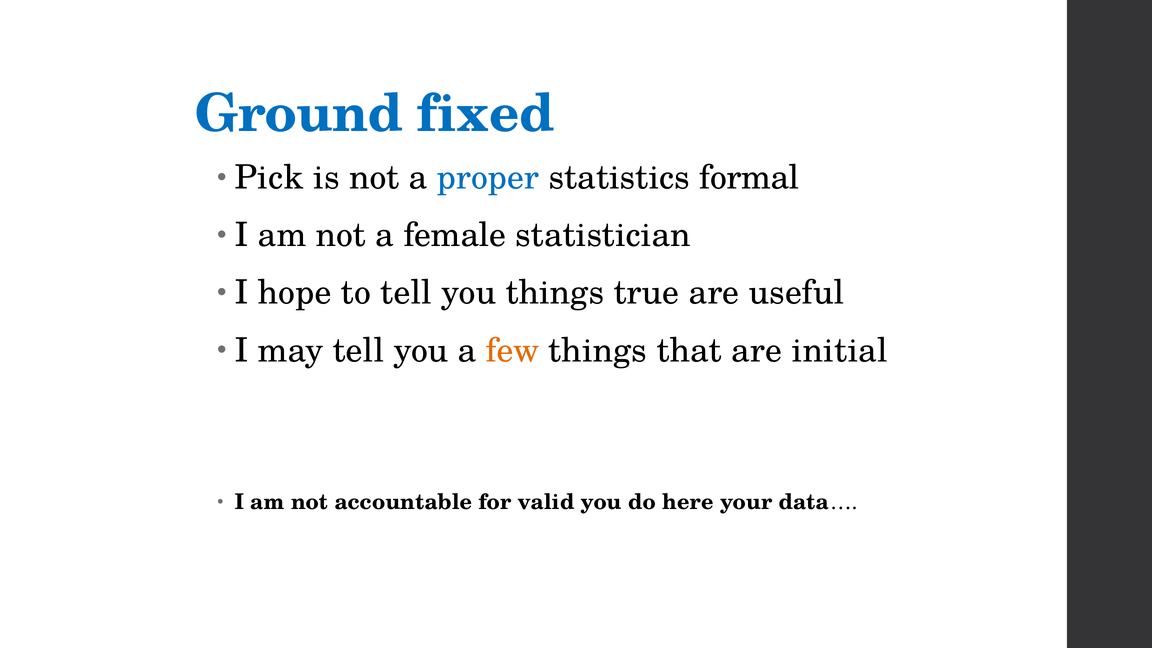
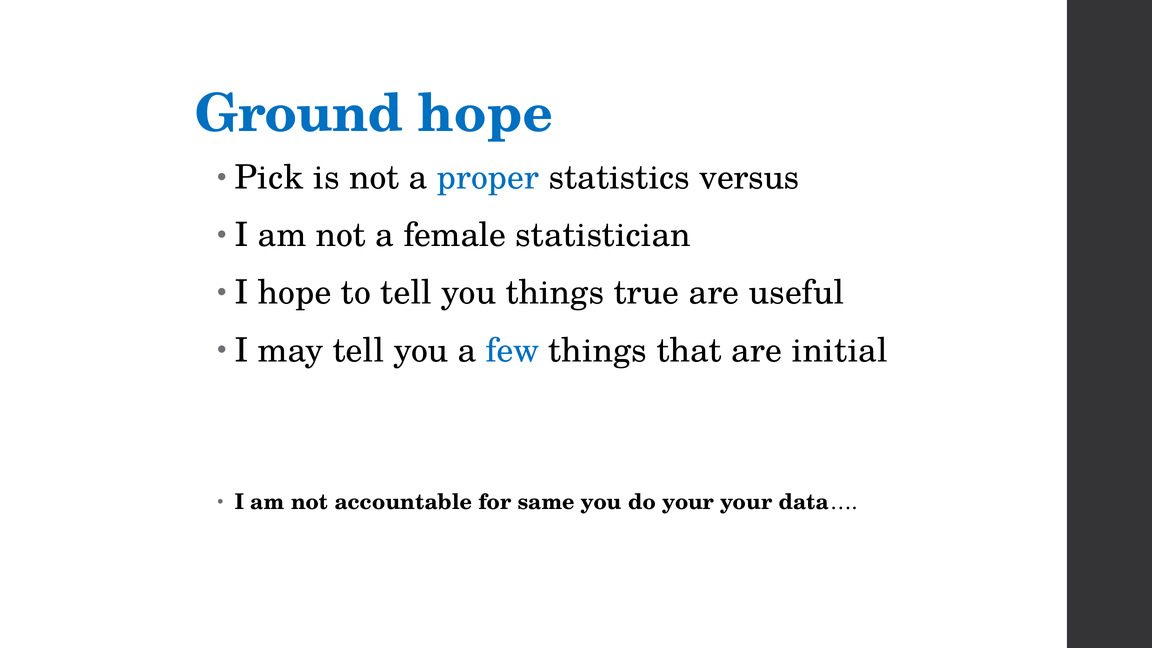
Ground fixed: fixed -> hope
formal: formal -> versus
few colour: orange -> blue
valid: valid -> same
do here: here -> your
